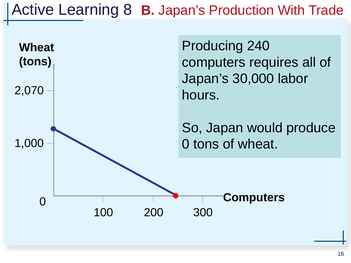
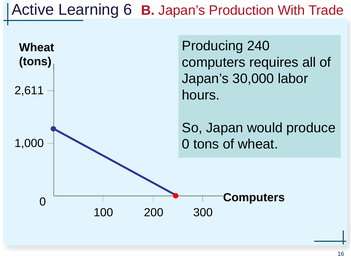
8: 8 -> 6
2,070: 2,070 -> 2,611
